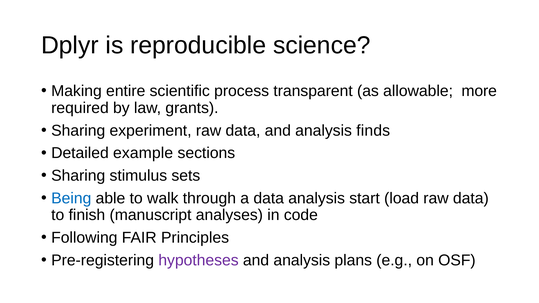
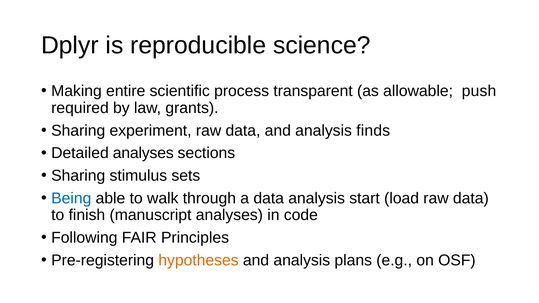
more: more -> push
Detailed example: example -> analyses
hypotheses colour: purple -> orange
